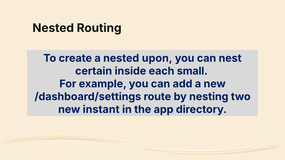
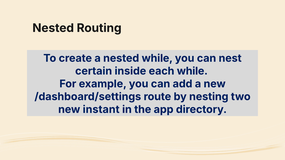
nested upon: upon -> while
each small: small -> while
